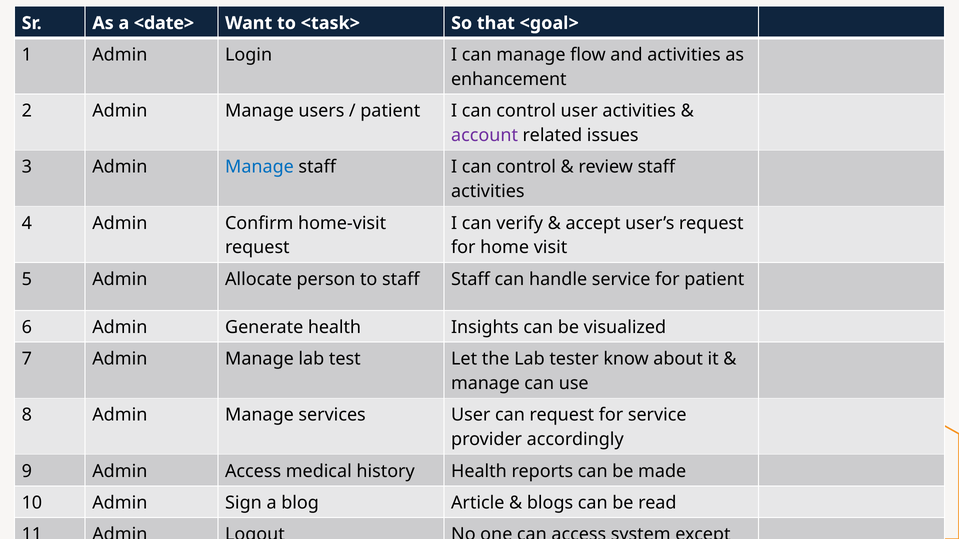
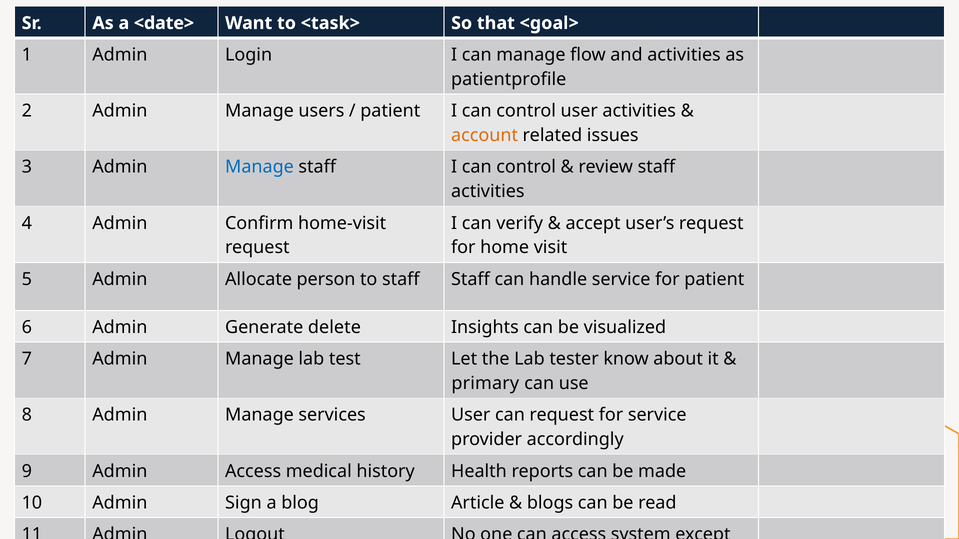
enhancement: enhancement -> patientprofile
account colour: purple -> orange
Generate health: health -> delete
manage at (485, 384): manage -> primary
